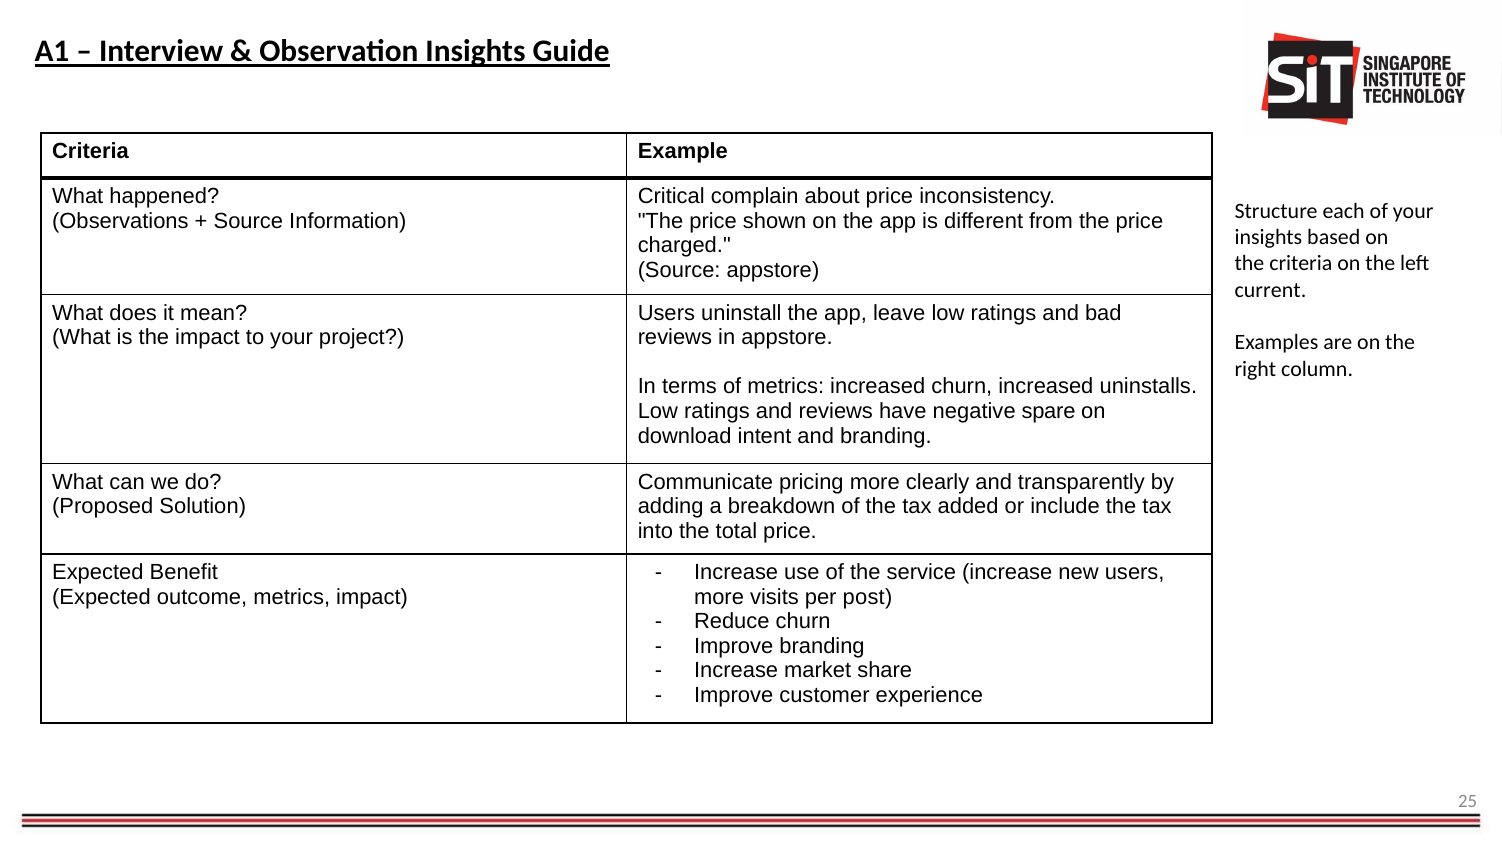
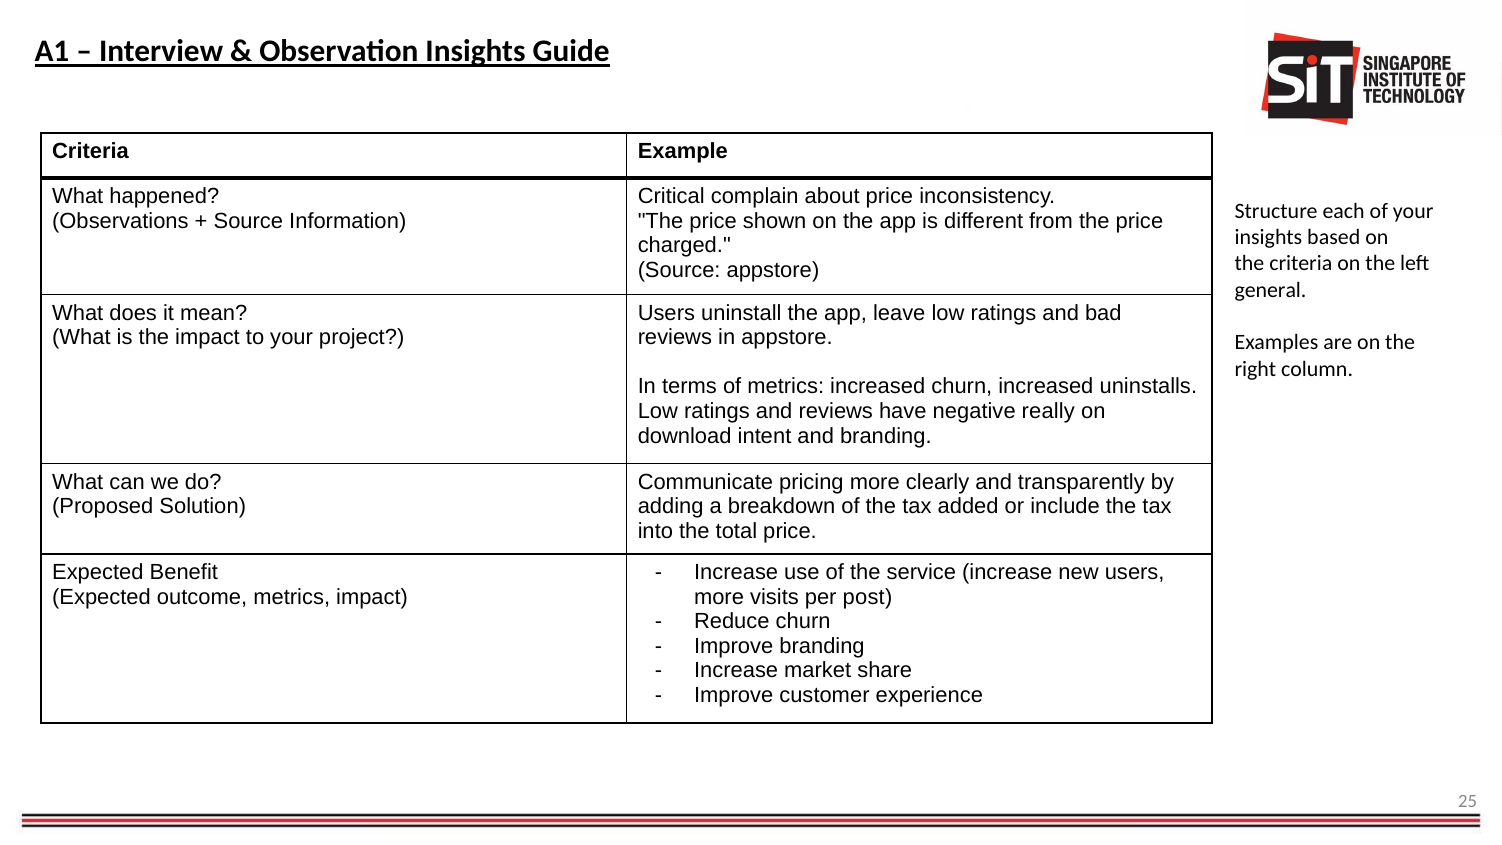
current: current -> general
spare: spare -> really
